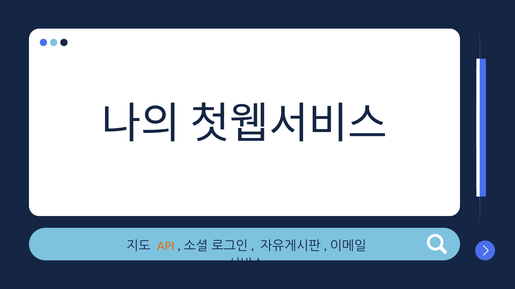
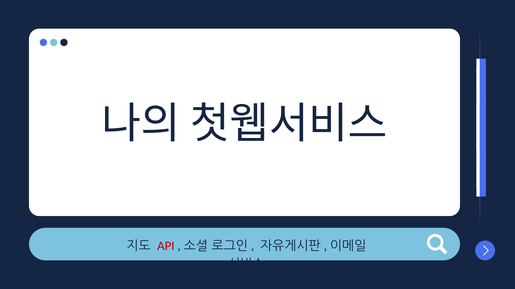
API colour: orange -> red
